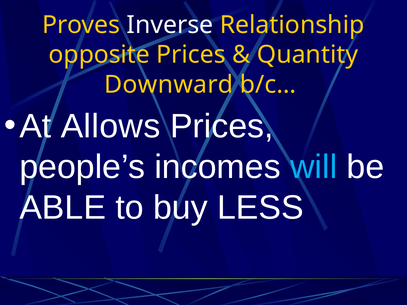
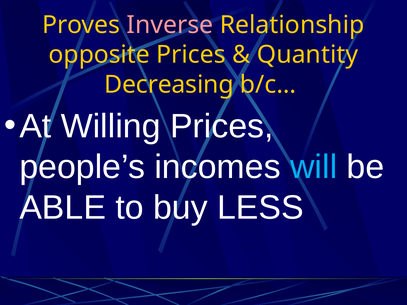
Inverse colour: white -> pink
Downward: Downward -> Decreasing
Allows: Allows -> Willing
